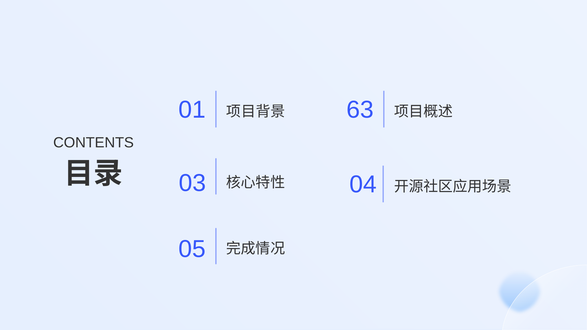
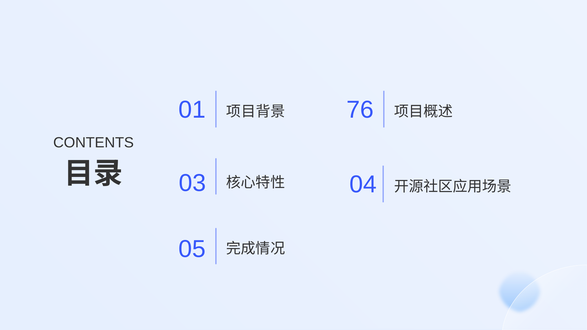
63: 63 -> 76
